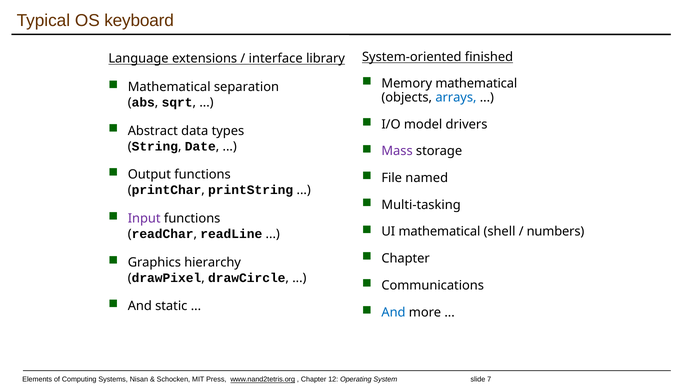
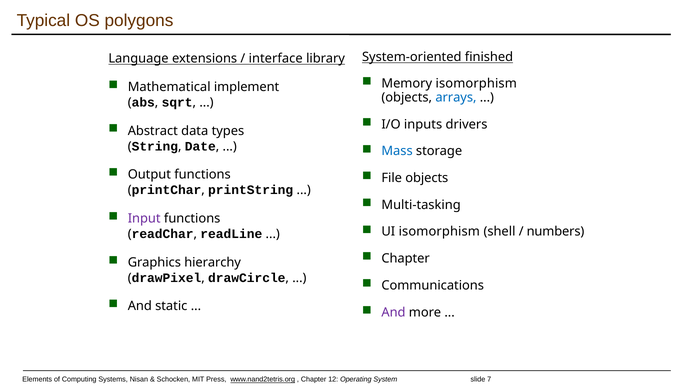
keyboard: keyboard -> polygons
Memory mathematical: mathematical -> isomorphism
separation: separation -> implement
model: model -> inputs
Mass colour: purple -> blue
File named: named -> objects
UI mathematical: mathematical -> isomorphism
And at (393, 312) colour: blue -> purple
